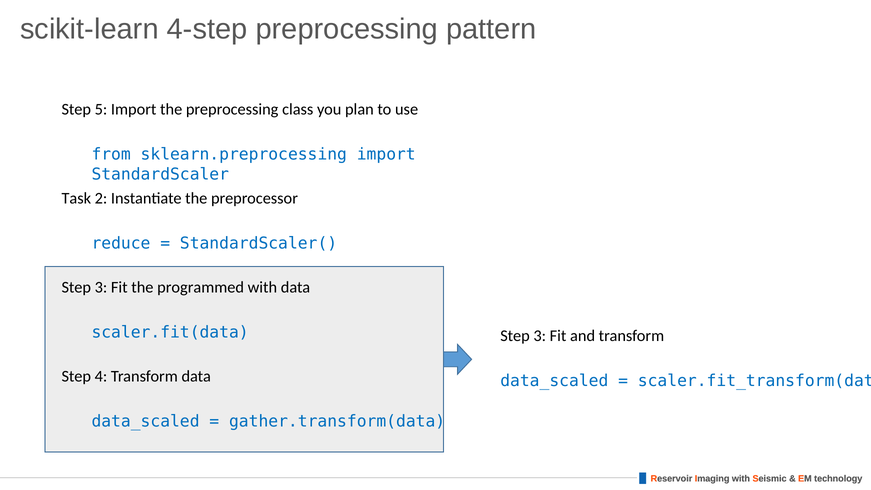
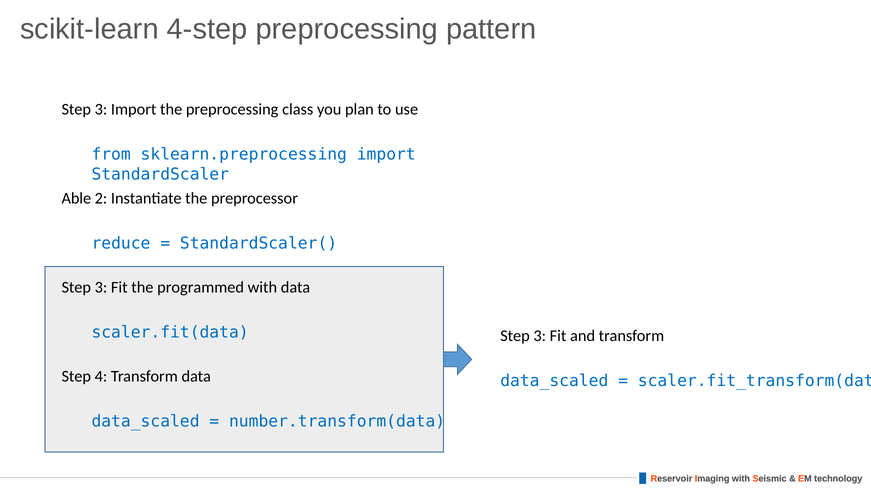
5 at (101, 109): 5 -> 3
Task: Task -> Able
gather.transform(data: gather.transform(data -> number.transform(data
